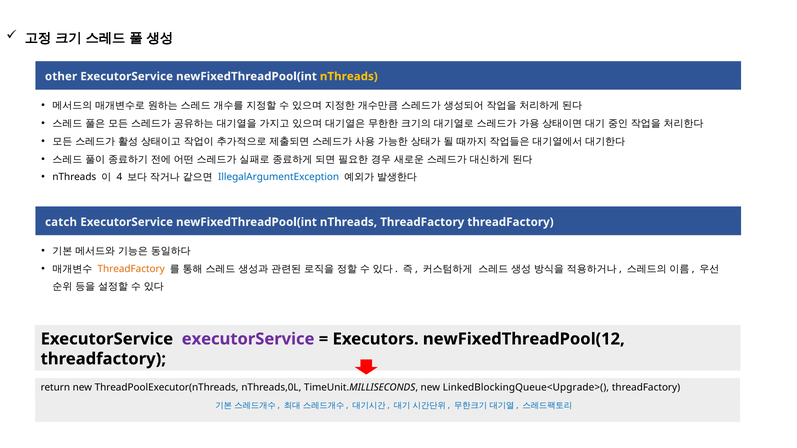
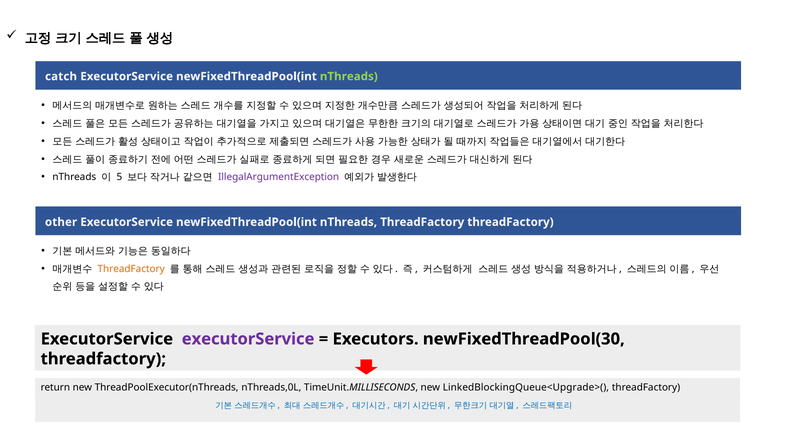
other: other -> catch
nThreads at (349, 76) colour: yellow -> light green
4: 4 -> 5
IllegalArgumentException colour: blue -> purple
catch: catch -> other
newFixedThreadPool(12: newFixedThreadPool(12 -> newFixedThreadPool(30
